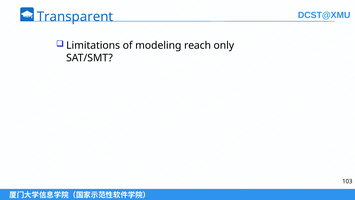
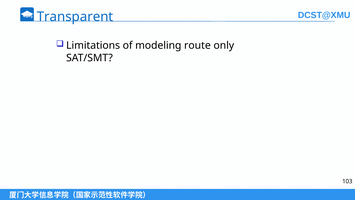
reach: reach -> route
